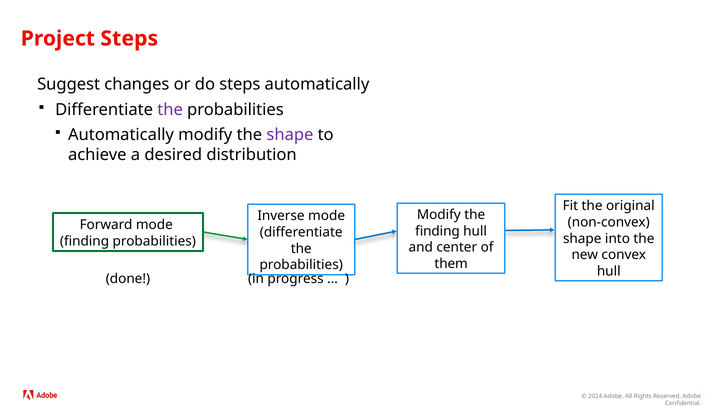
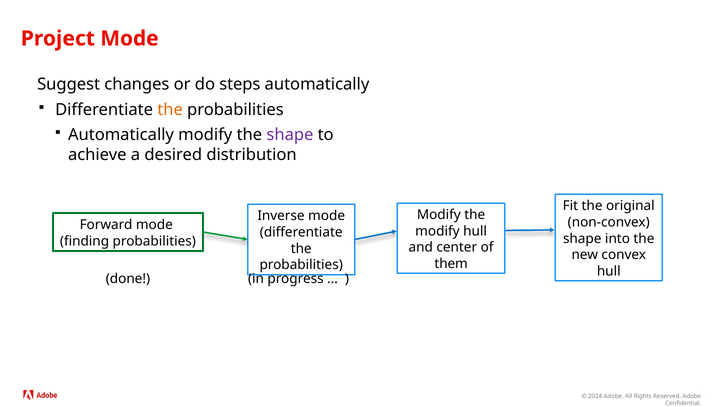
Project Steps: Steps -> Mode
the at (170, 110) colour: purple -> orange
finding at (437, 231): finding -> modify
